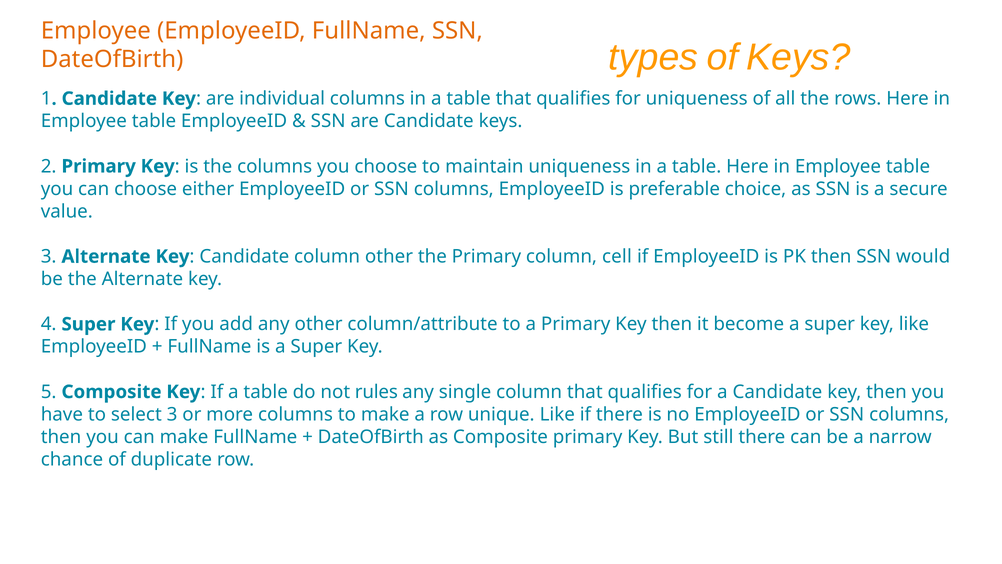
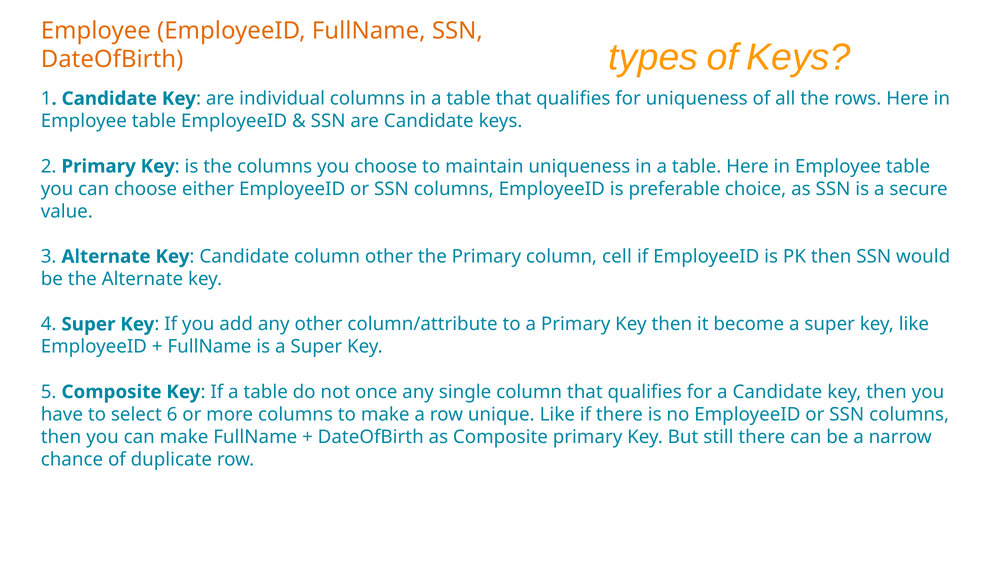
rules: rules -> once
select 3: 3 -> 6
